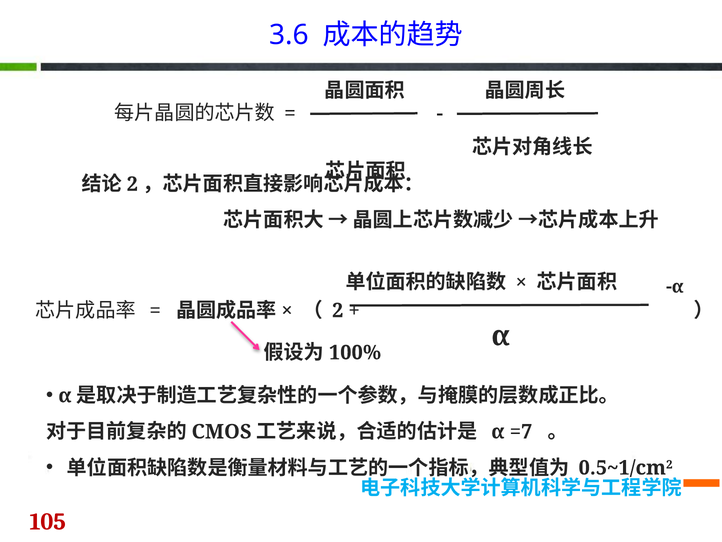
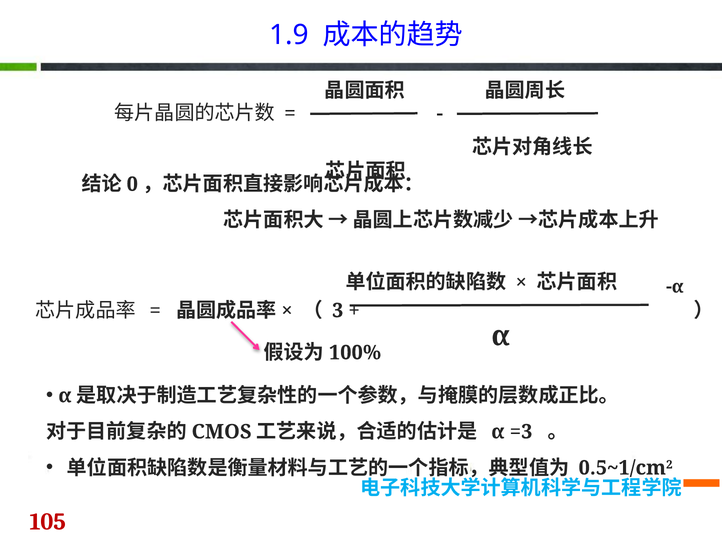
3.6: 3.6 -> 1.9
2 at (132, 184): 2 -> 0
2 at (338, 310): 2 -> 3
=7: =7 -> =3
